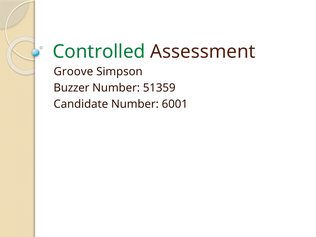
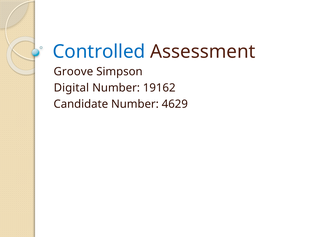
Controlled colour: green -> blue
Buzzer: Buzzer -> Digital
51359: 51359 -> 19162
6001: 6001 -> 4629
